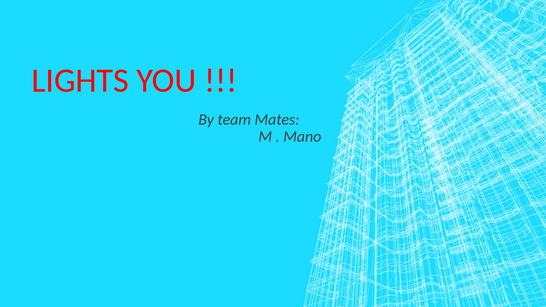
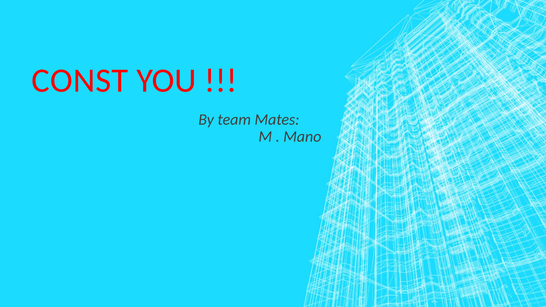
LIGHTS: LIGHTS -> CONST
